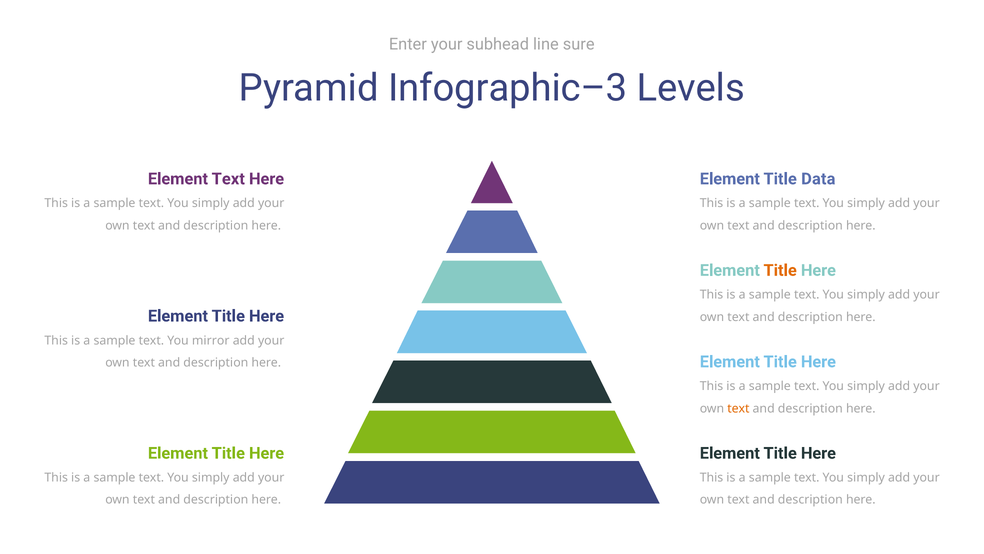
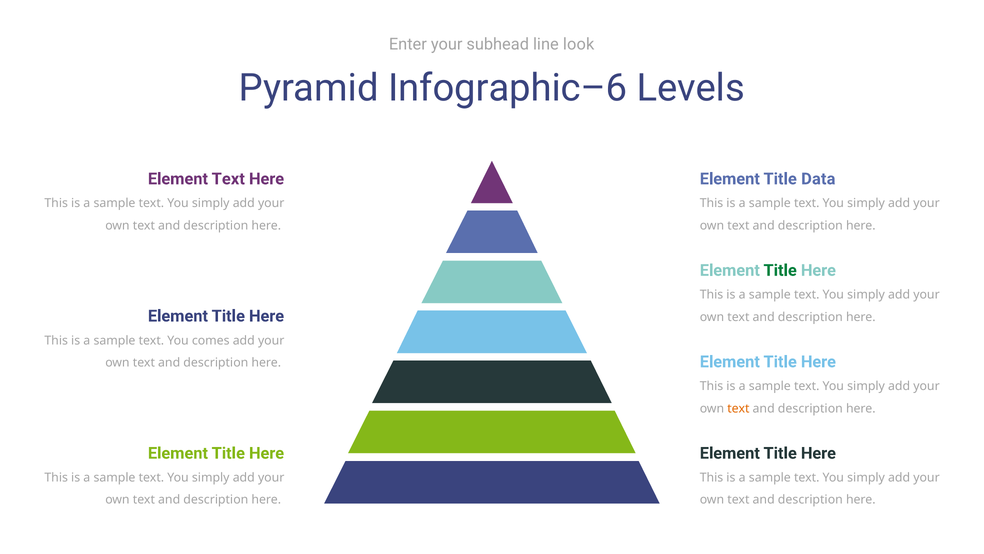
sure: sure -> look
Infographic–3: Infographic–3 -> Infographic–6
Title at (780, 270) colour: orange -> green
mirror: mirror -> comes
